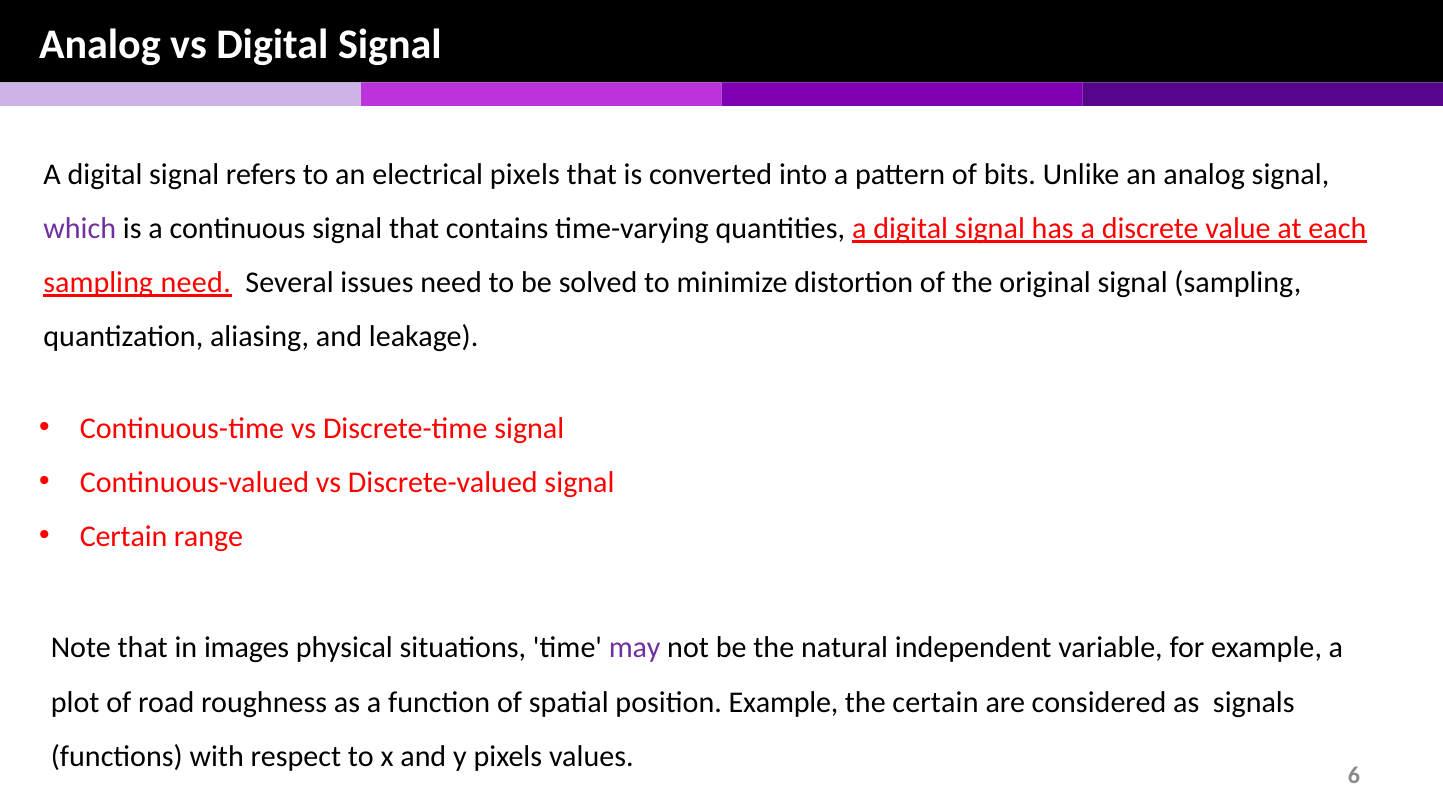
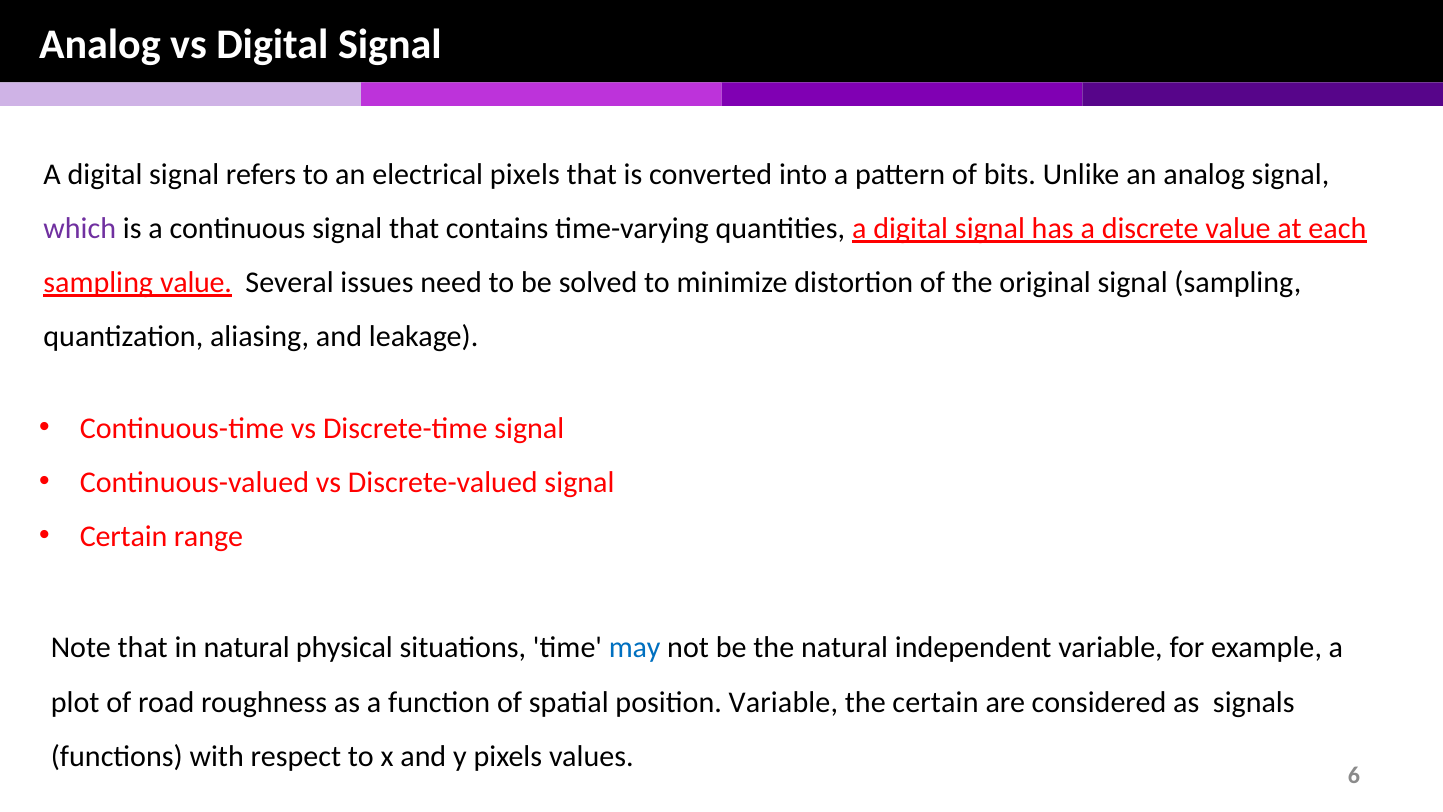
sampling need: need -> value
in images: images -> natural
may colour: purple -> blue
position Example: Example -> Variable
